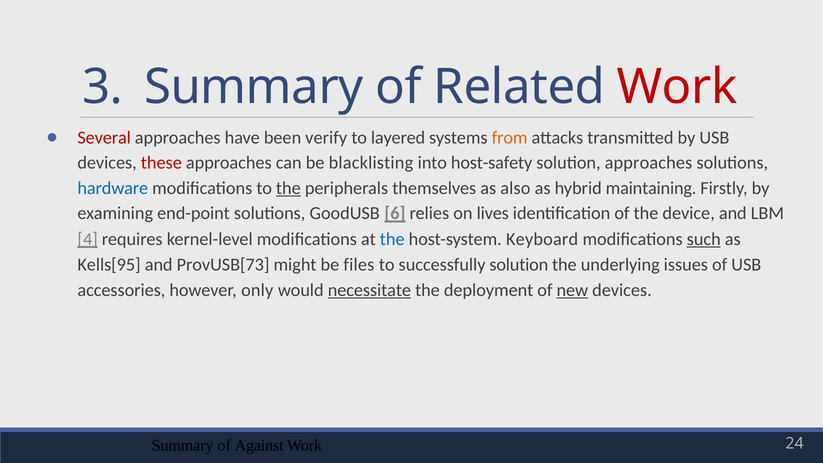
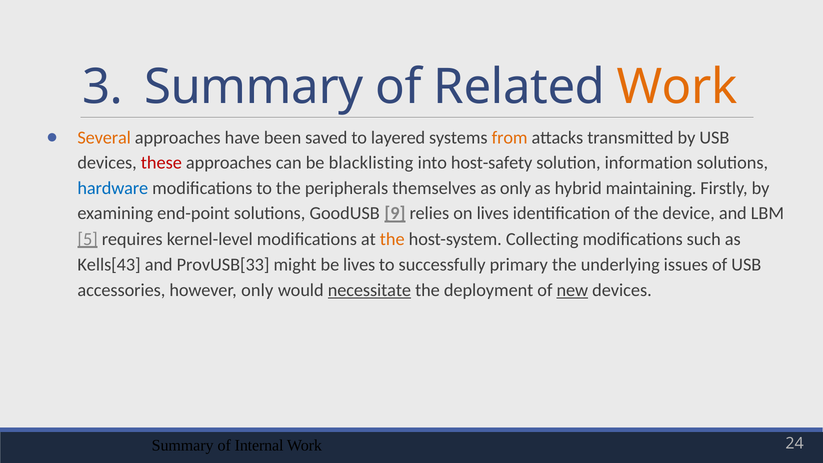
Work at (677, 87) colour: red -> orange
Several colour: red -> orange
verify: verify -> saved
solution approaches: approaches -> information
the at (288, 188) underline: present -> none
as also: also -> only
6: 6 -> 9
4: 4 -> 5
the at (392, 239) colour: blue -> orange
Keyboard: Keyboard -> Collecting
such underline: present -> none
Kells[95: Kells[95 -> Kells[43
ProvUSB[73: ProvUSB[73 -> ProvUSB[33
be files: files -> lives
successfully solution: solution -> primary
Against: Against -> Internal
